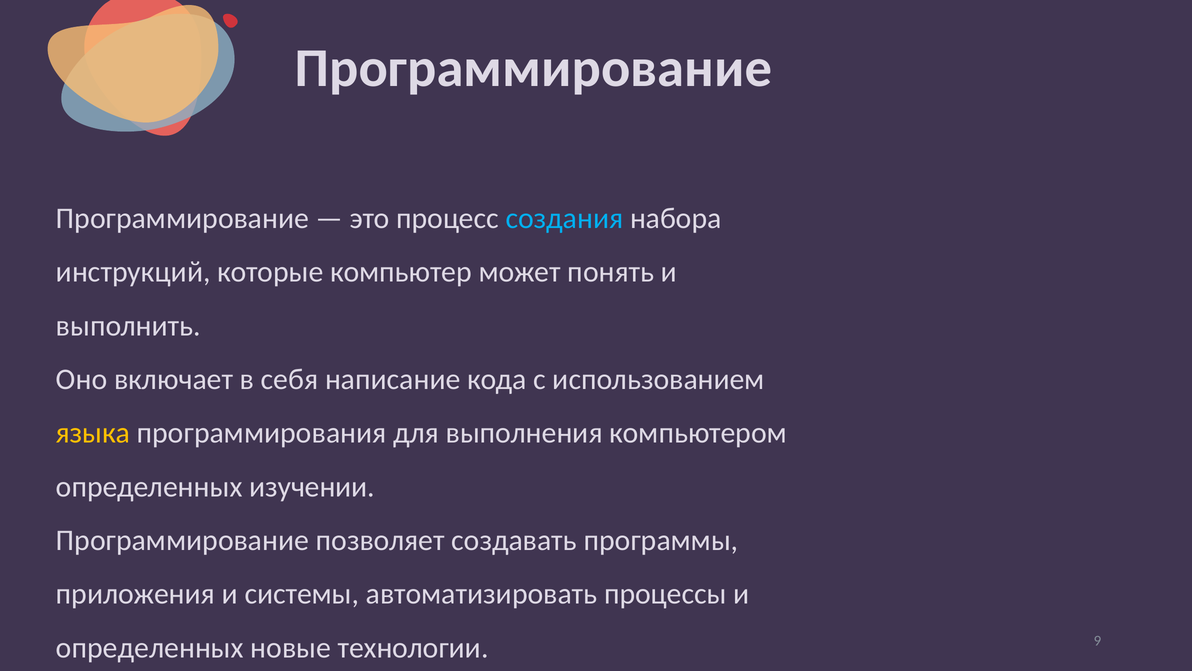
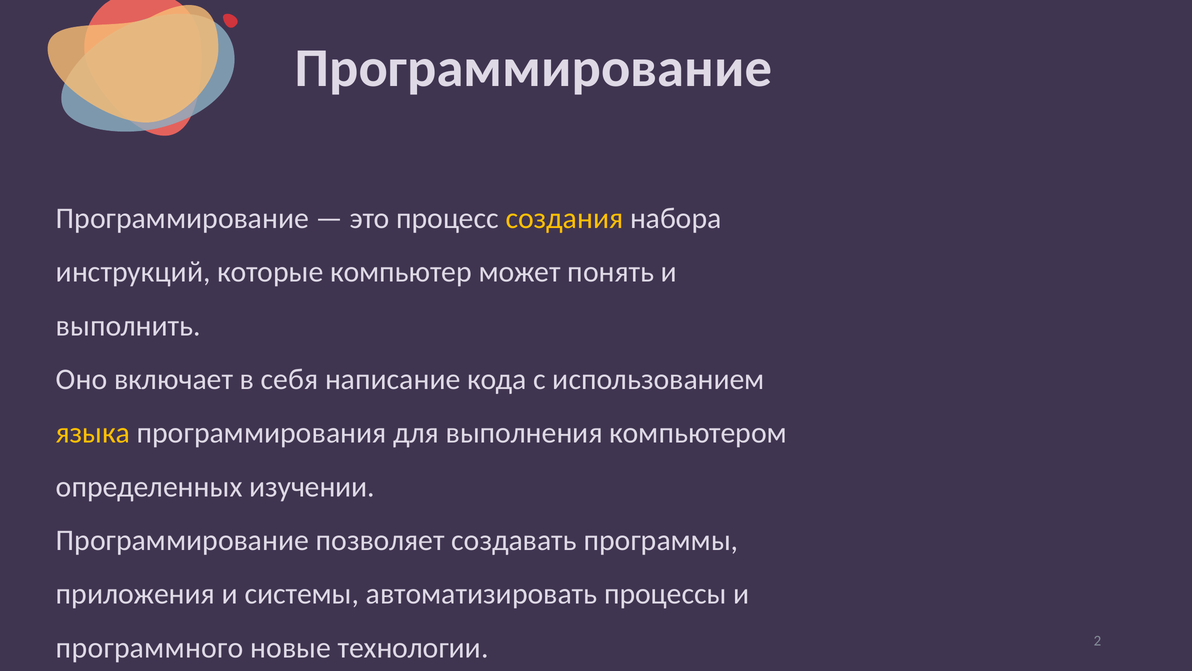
создания colour: light blue -> yellow
определенных at (150, 647): определенных -> программного
9: 9 -> 2
